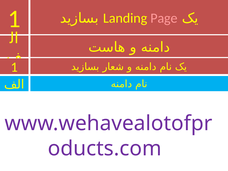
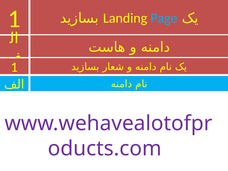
Page colour: pink -> light blue
